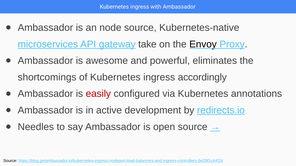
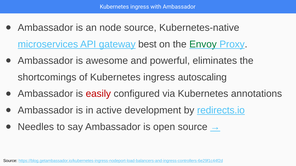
take: take -> best
Envoy colour: black -> green
accordingly: accordingly -> autoscaling
